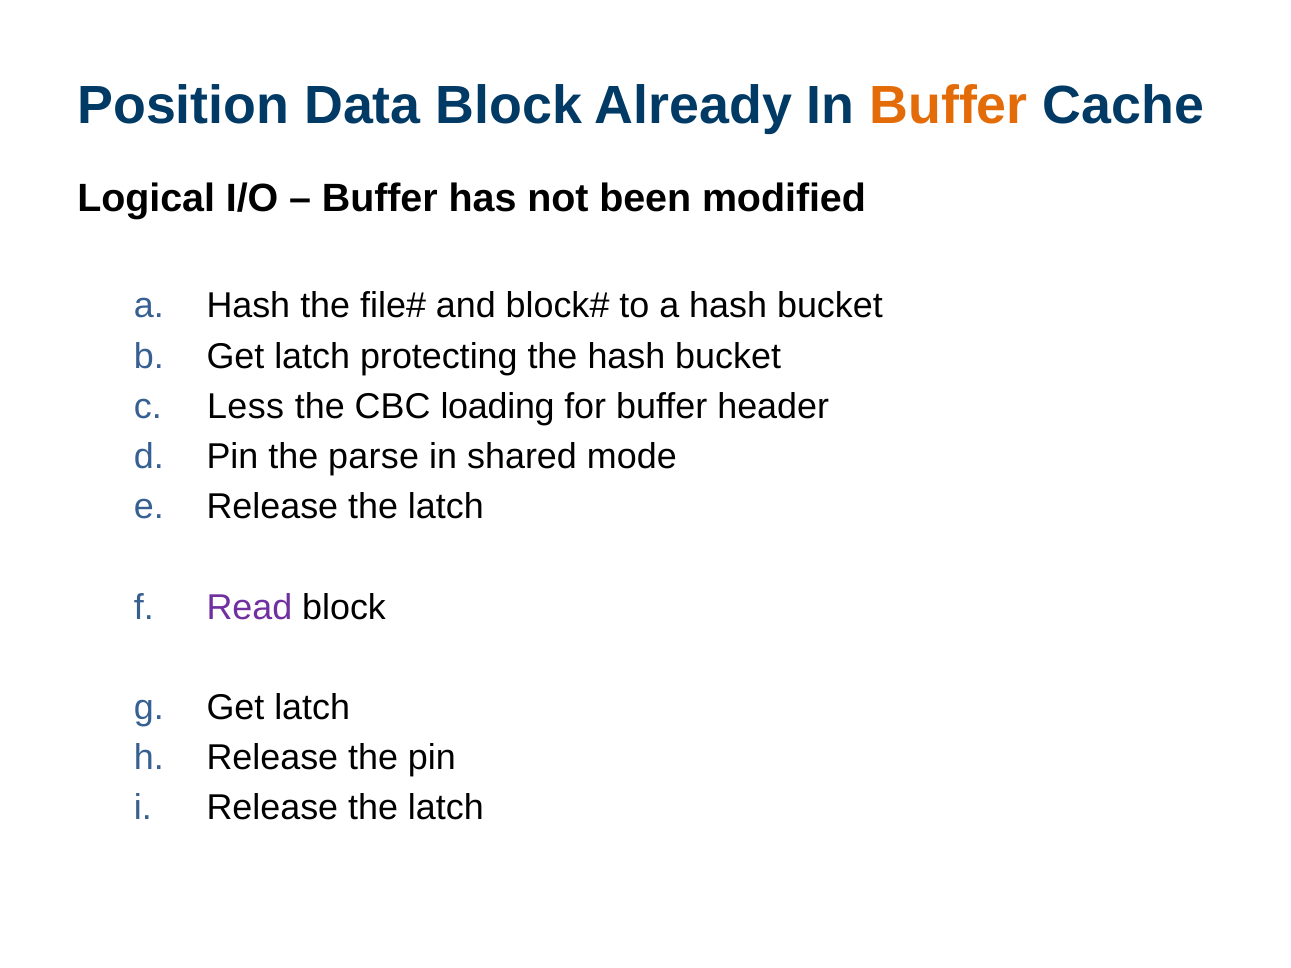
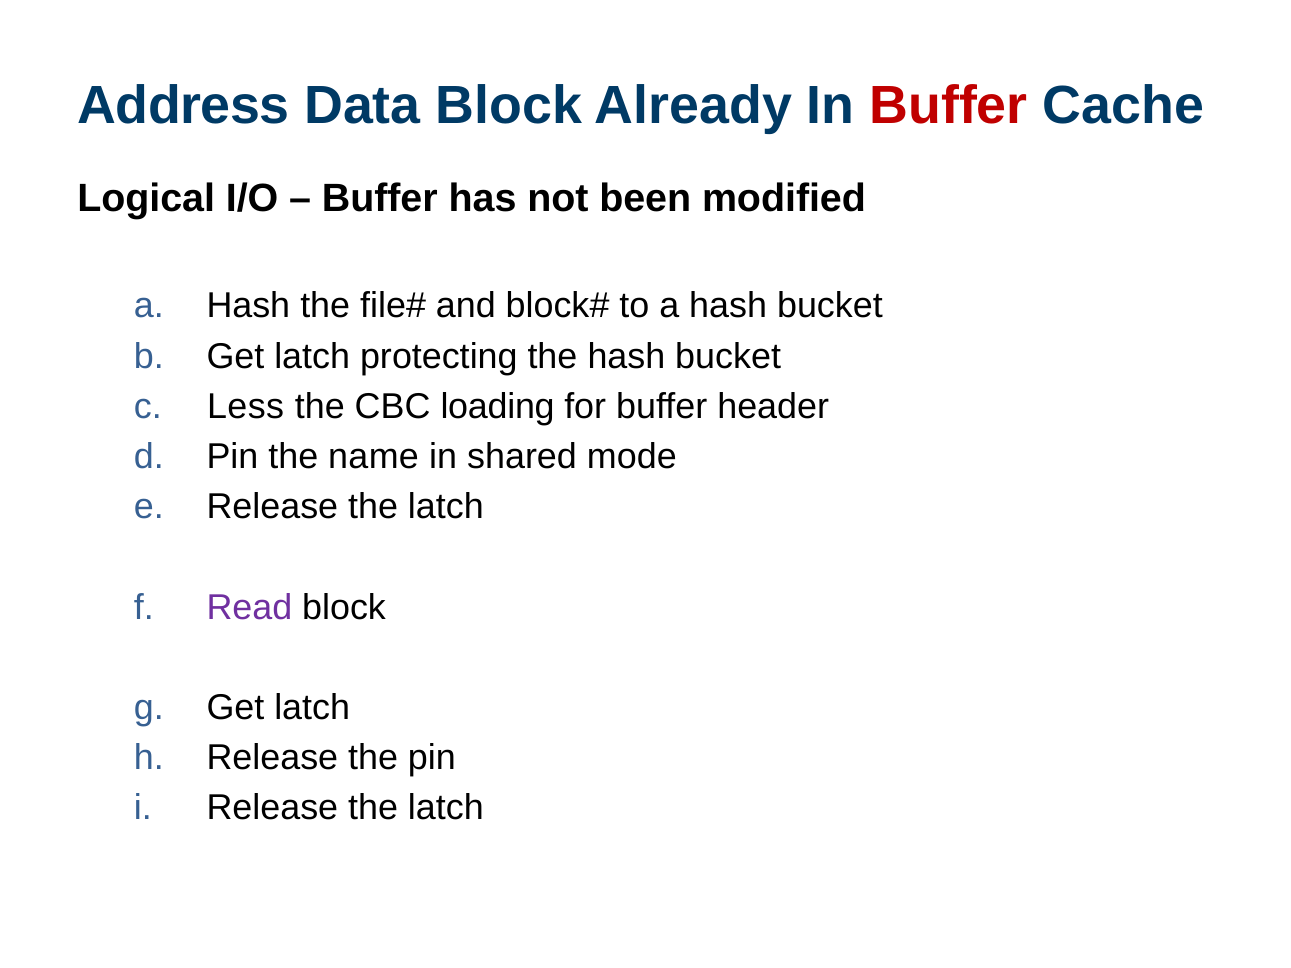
Position: Position -> Address
Buffer at (949, 106) colour: orange -> red
parse: parse -> name
